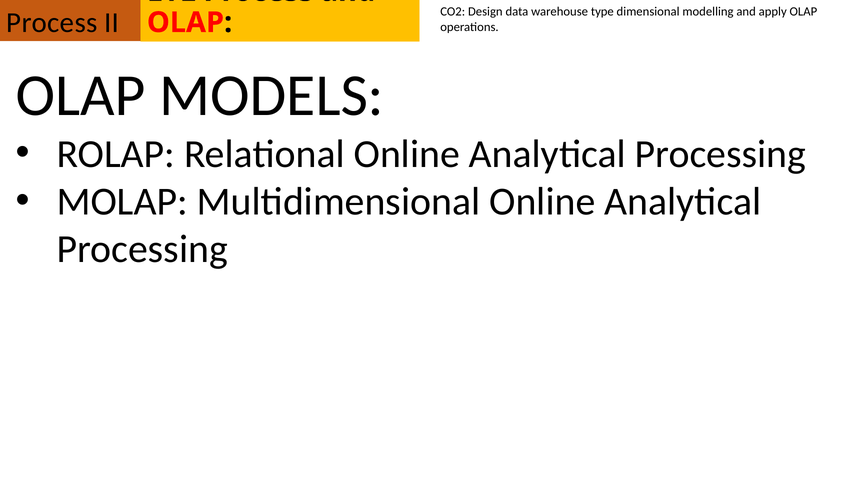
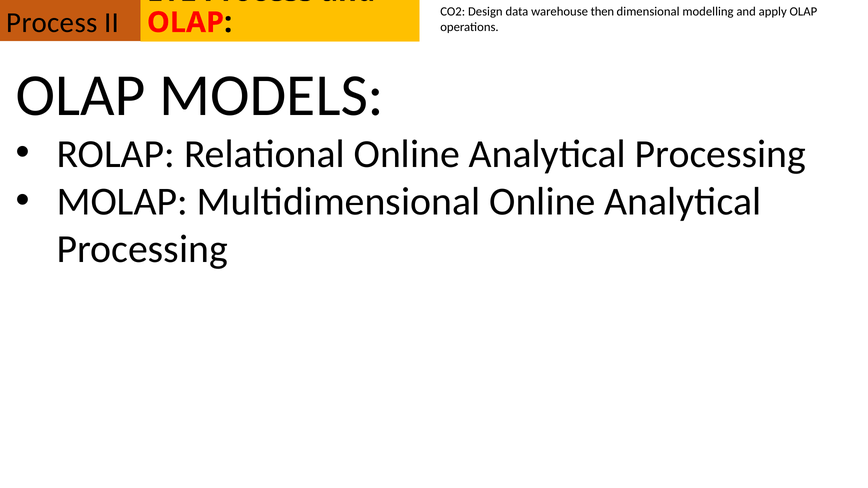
type: type -> then
